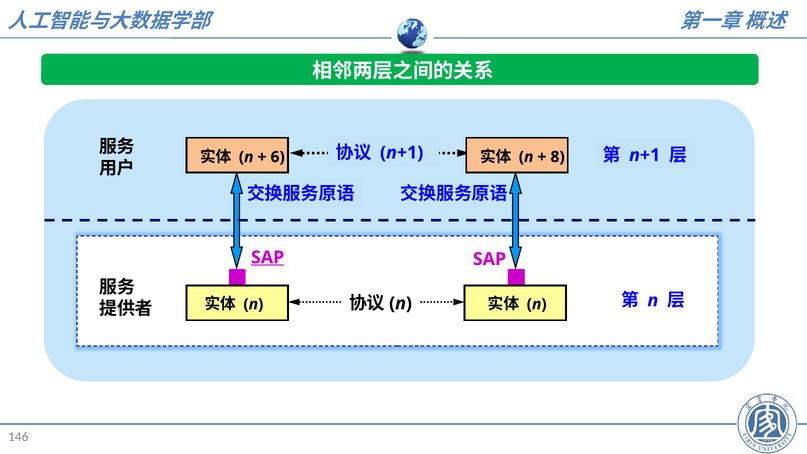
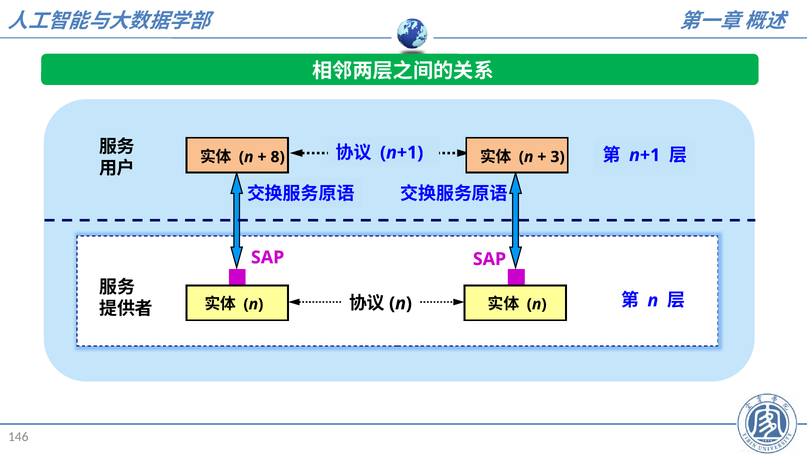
8: 8 -> 3
6: 6 -> 8
SAP at (268, 257) underline: present -> none
